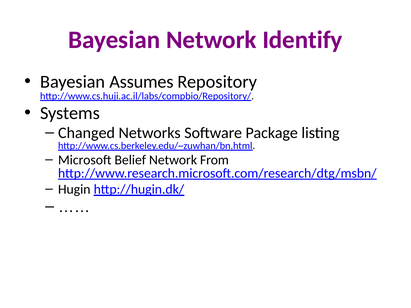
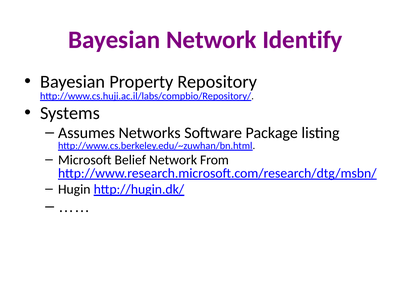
Assumes: Assumes -> Property
Changed: Changed -> Assumes
